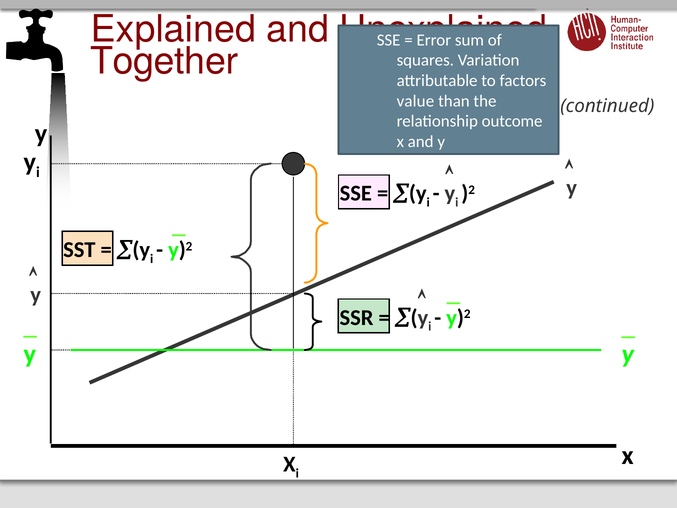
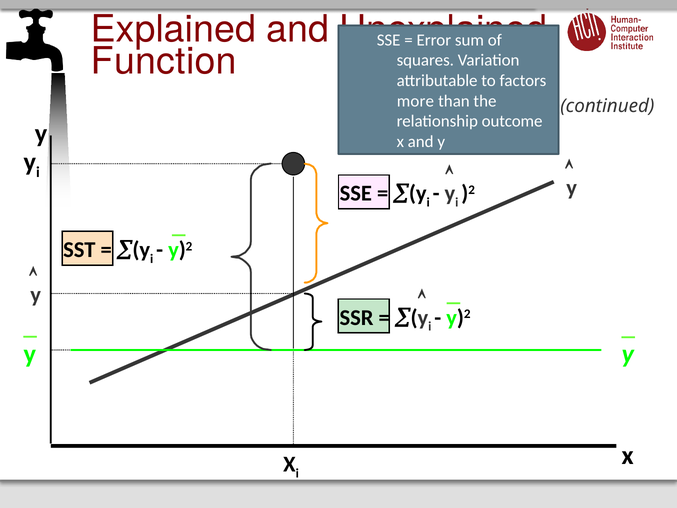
Together: Together -> Function
value: value -> more
